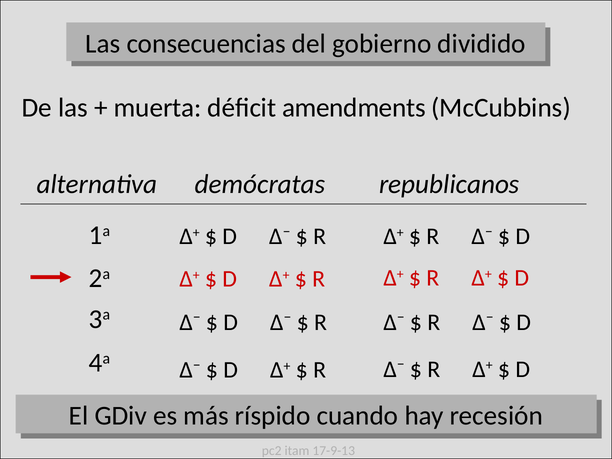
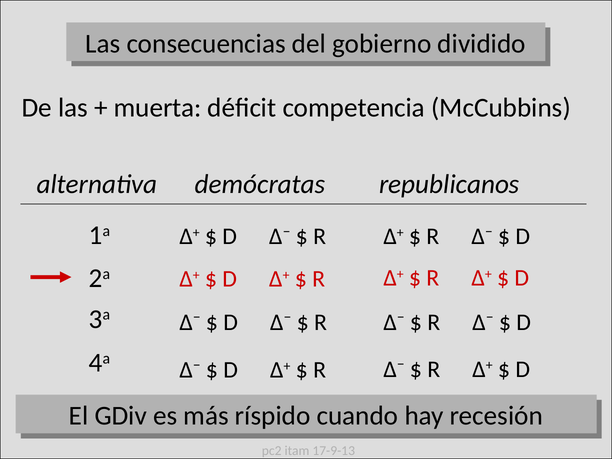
amendments: amendments -> competencia
